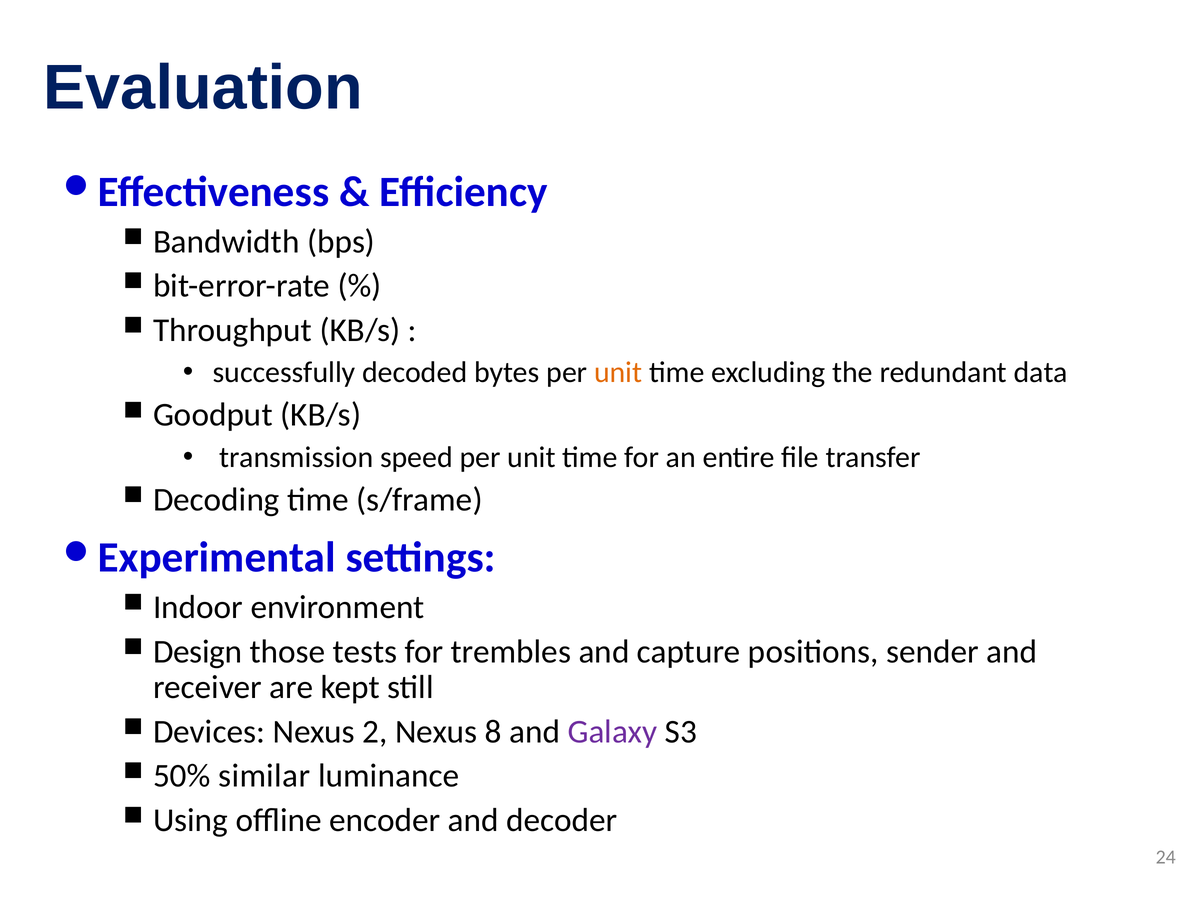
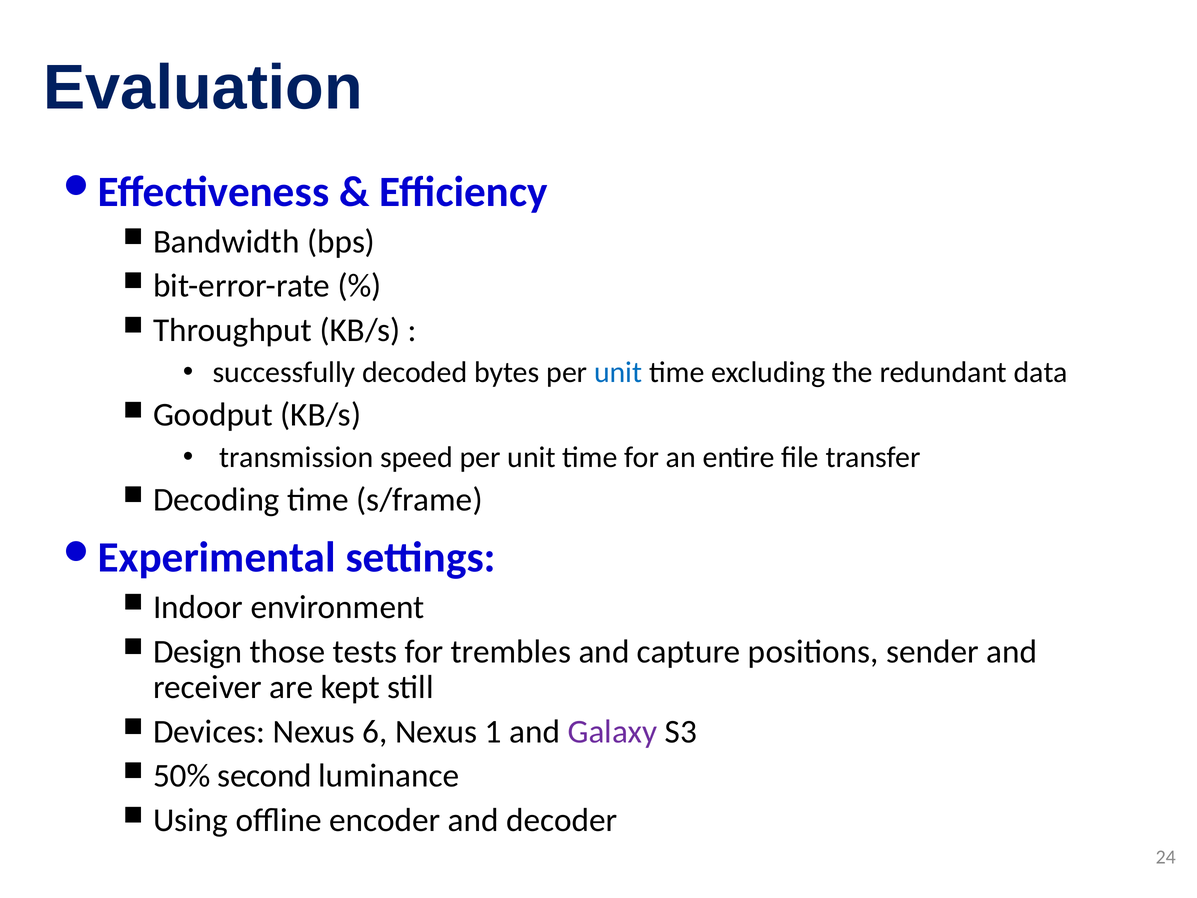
unit at (618, 372) colour: orange -> blue
2: 2 -> 6
8: 8 -> 1
similar: similar -> second
